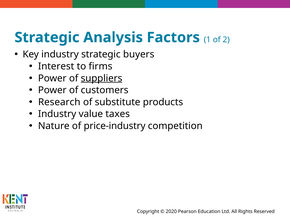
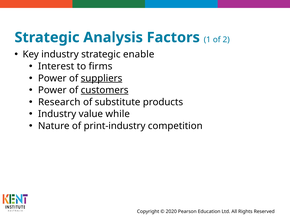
buyers: buyers -> enable
customers underline: none -> present
taxes: taxes -> while
price-industry: price-industry -> print-industry
